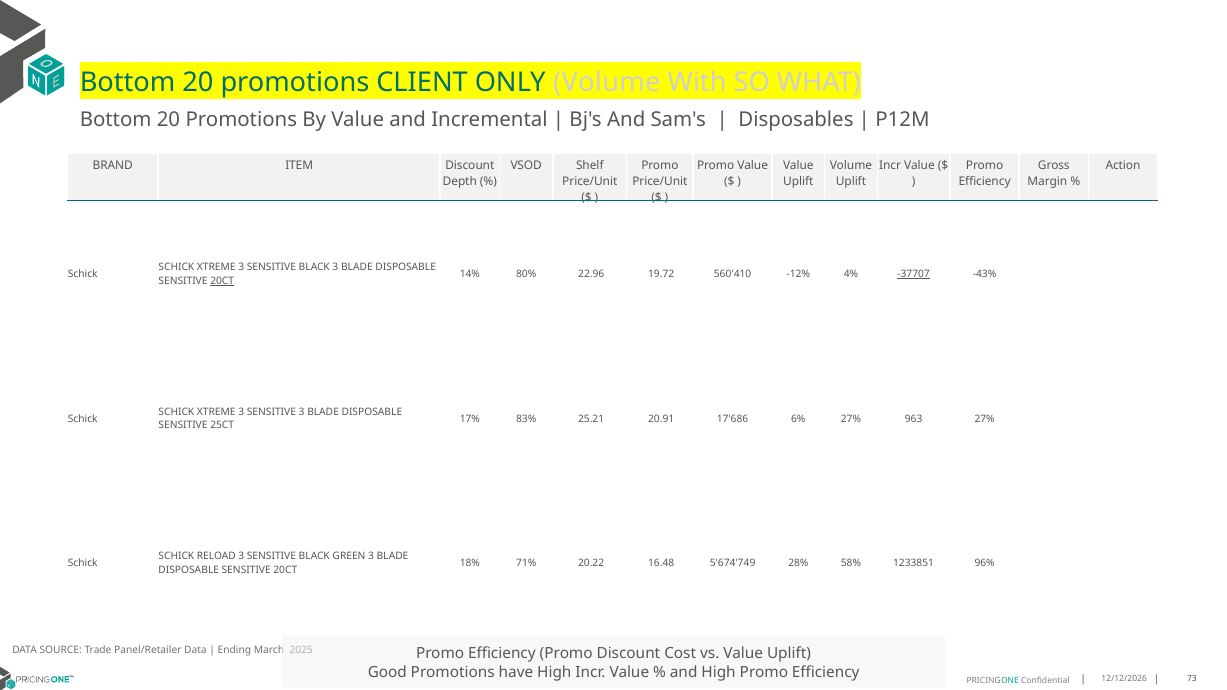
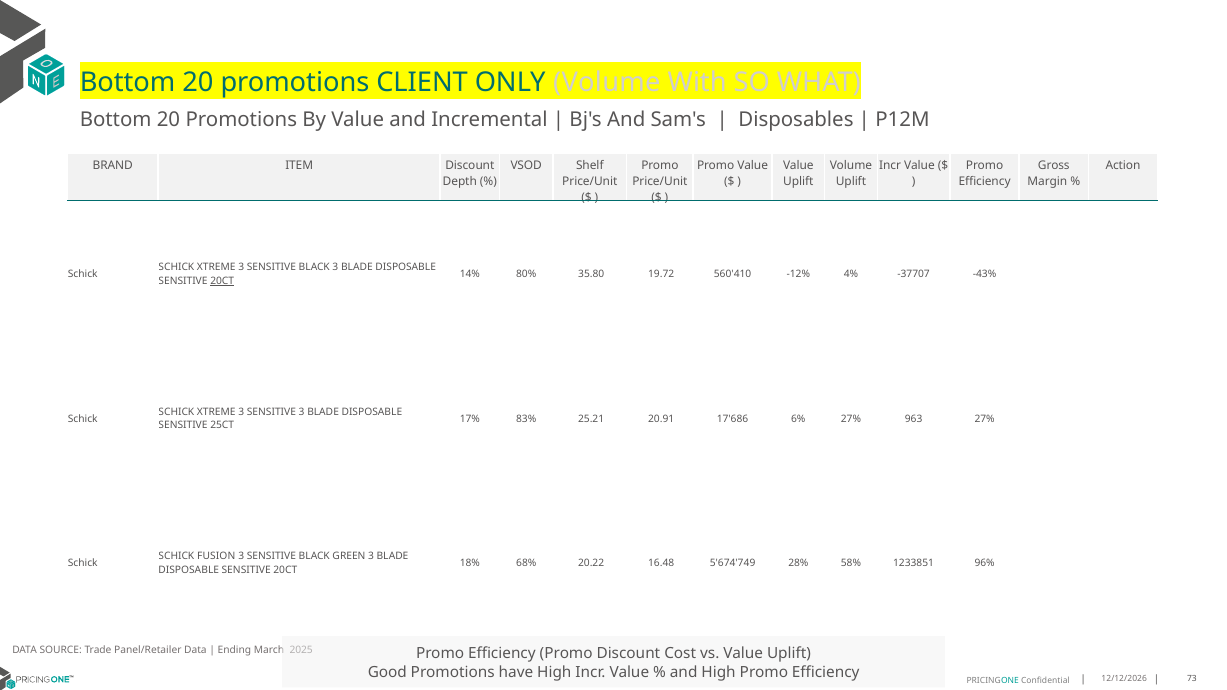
22.96: 22.96 -> 35.80
-37707 underline: present -> none
RELOAD: RELOAD -> FUSION
71%: 71% -> 68%
